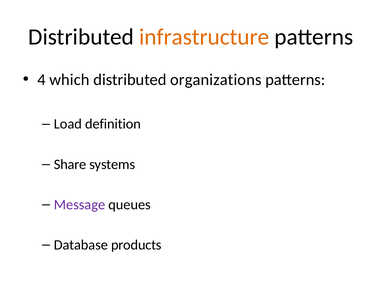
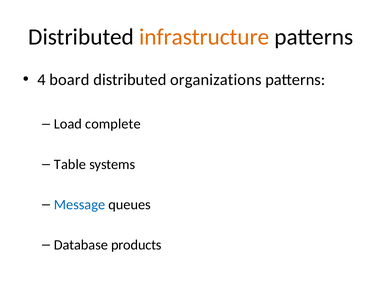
which: which -> board
definition: definition -> complete
Share: Share -> Table
Message colour: purple -> blue
